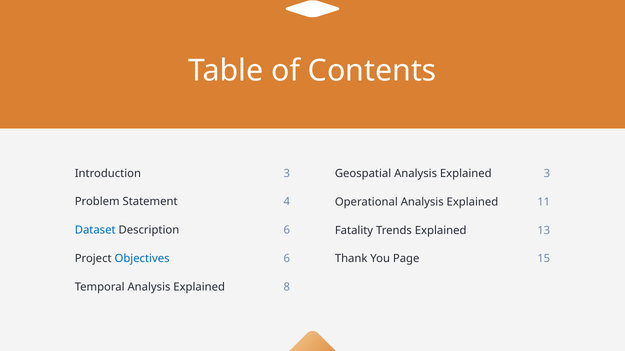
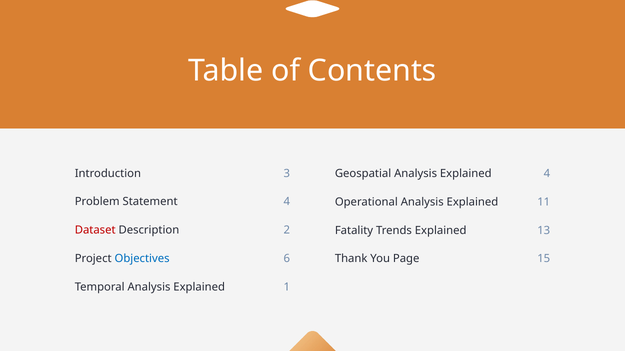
Explained 3: 3 -> 4
Dataset colour: blue -> red
Description 6: 6 -> 2
8: 8 -> 1
